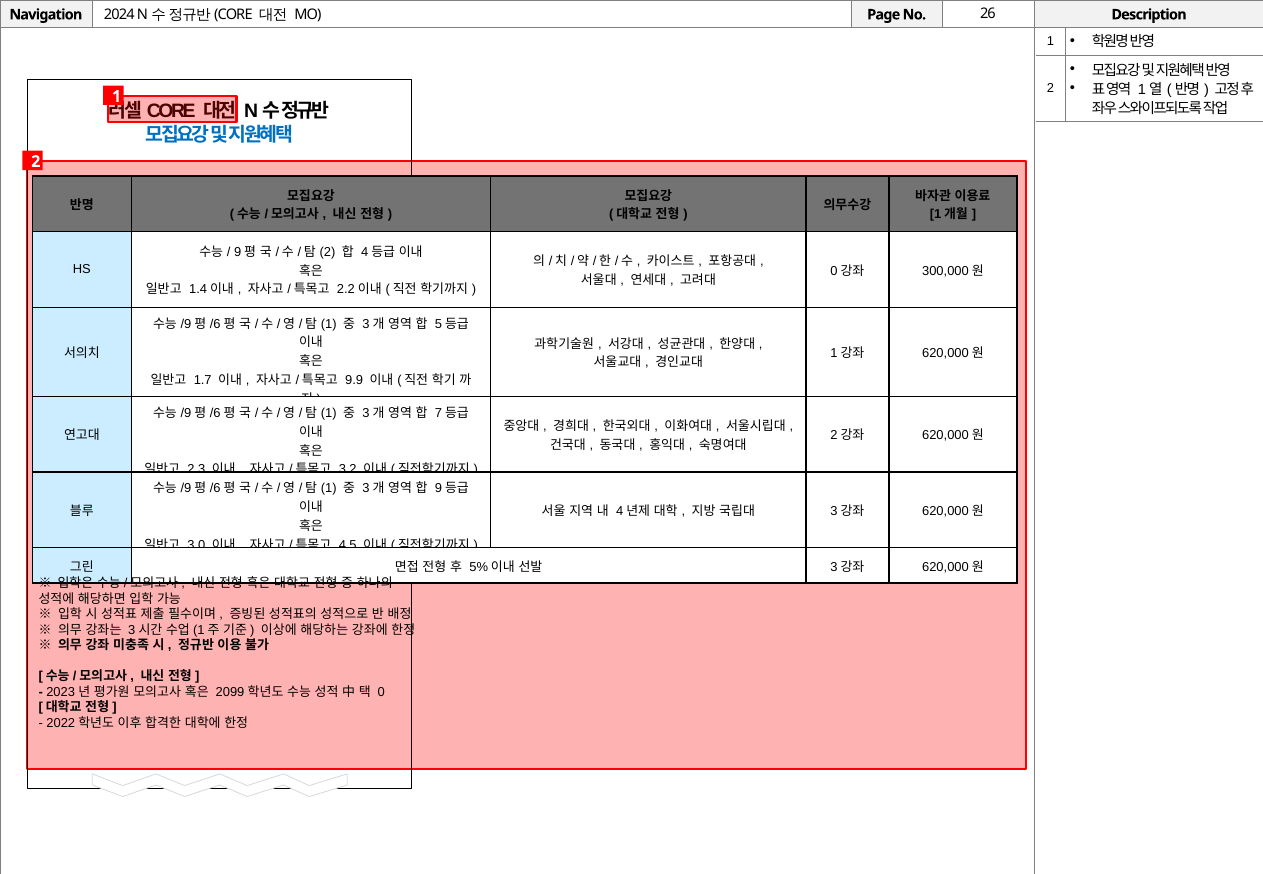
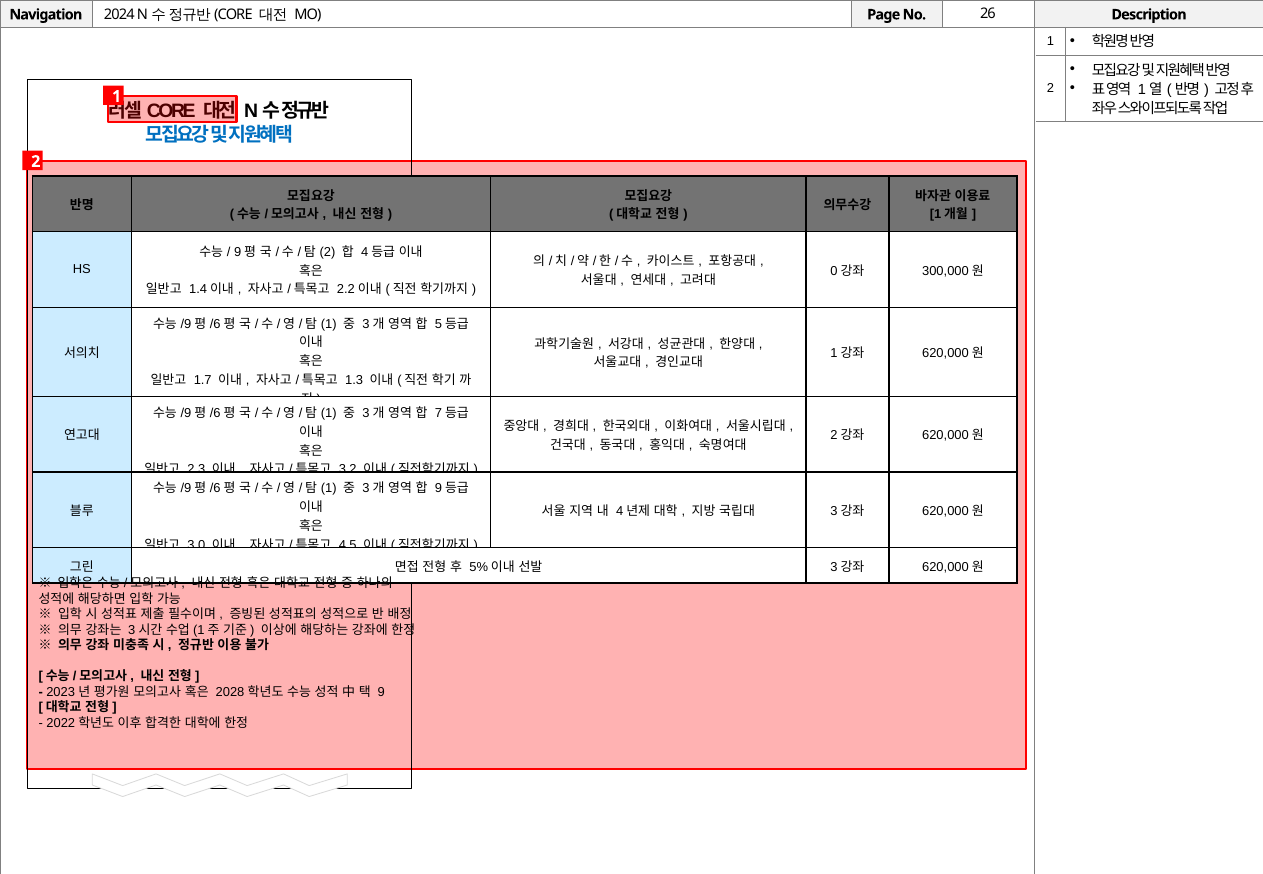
9.9: 9.9 -> 1.3
2099: 2099 -> 2028
0: 0 -> 9
